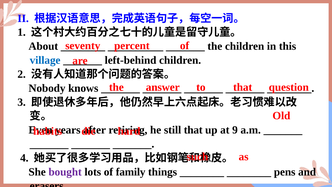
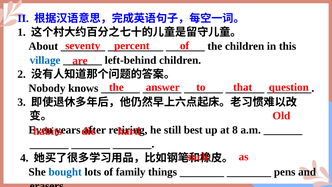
still that: that -> best
9: 9 -> 8
bought colour: purple -> blue
